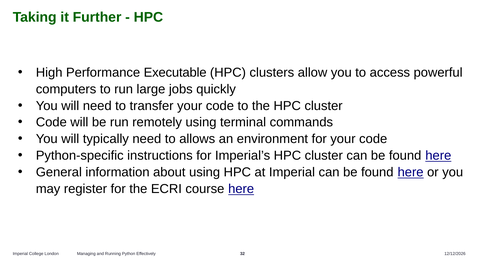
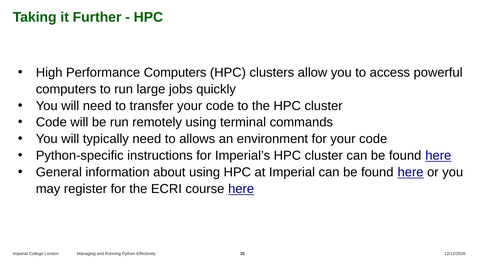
Performance Executable: Executable -> Computers
